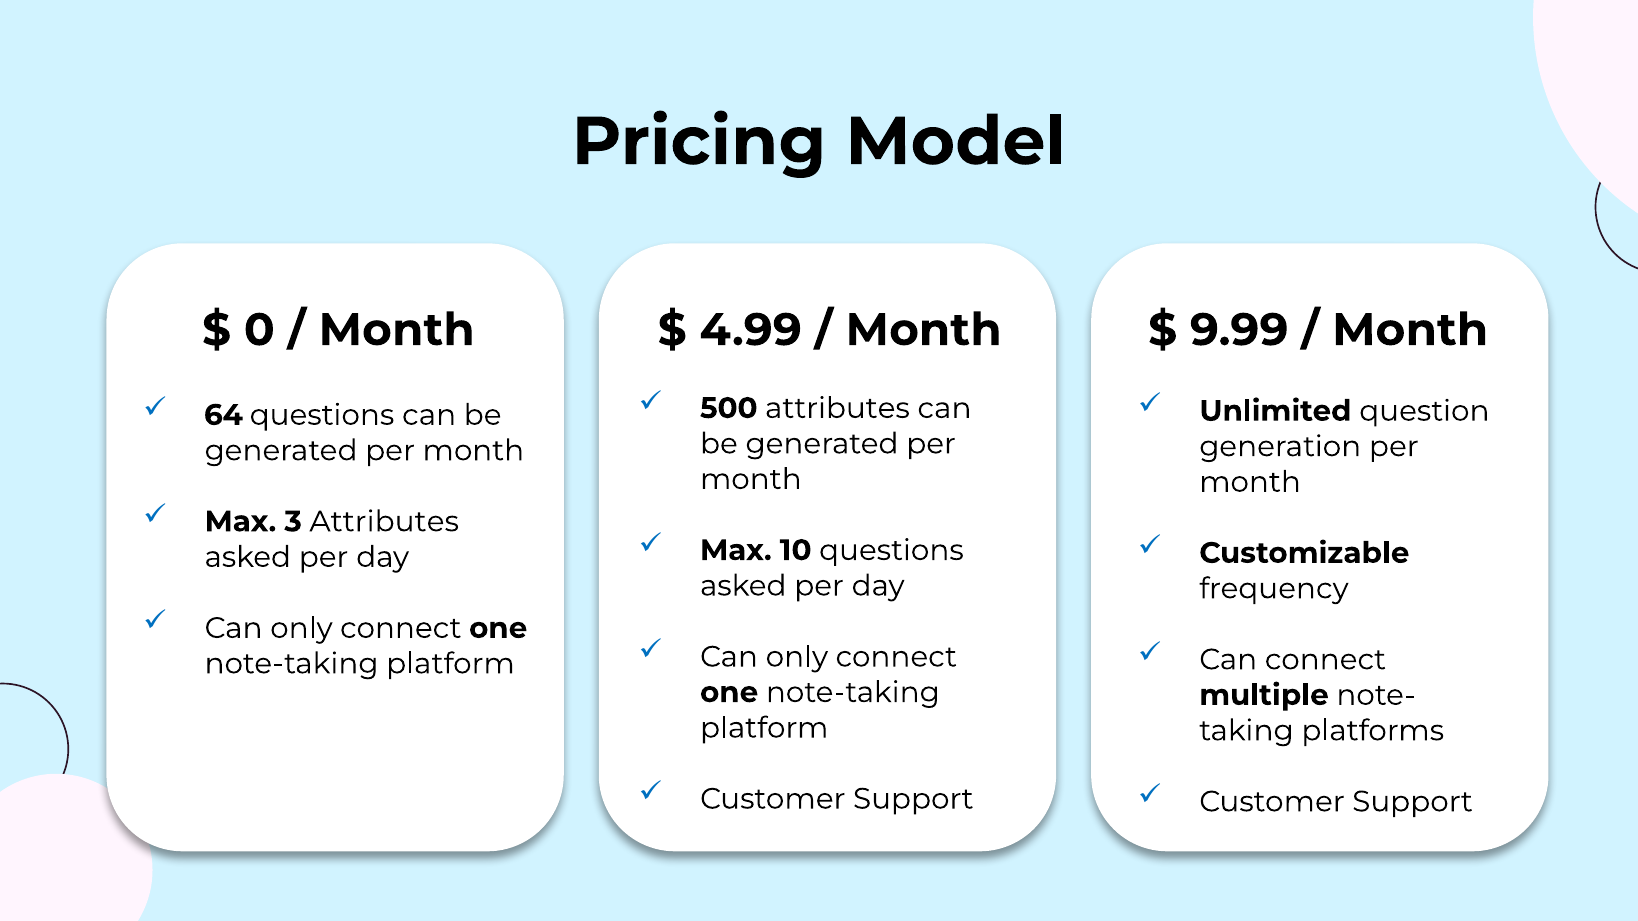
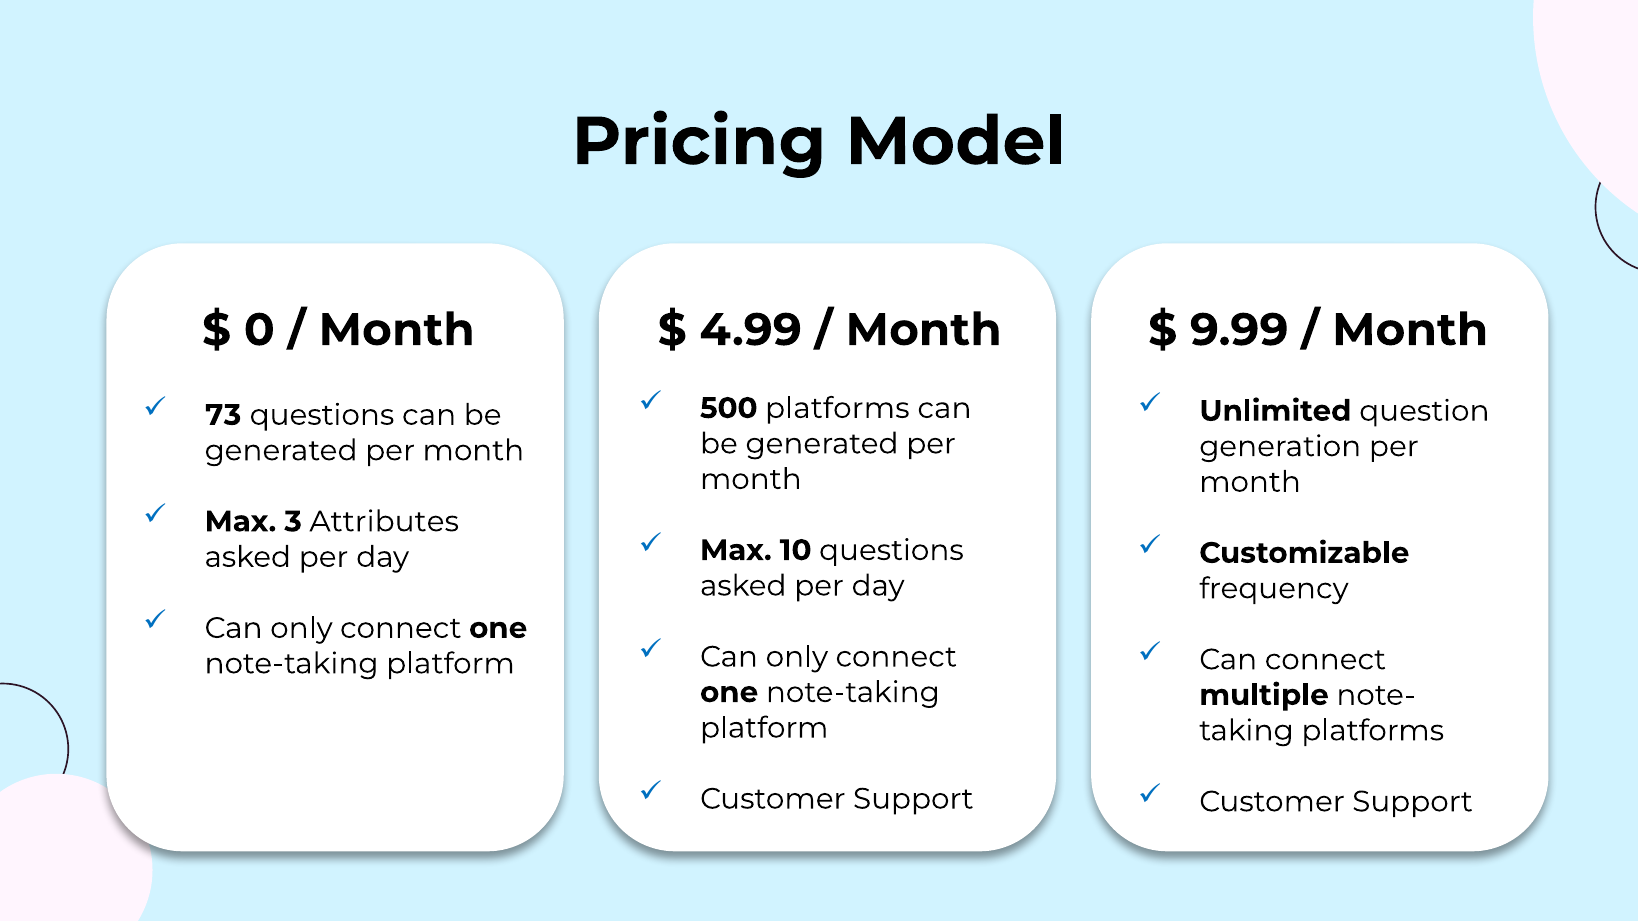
500 attributes: attributes -> platforms
64: 64 -> 73
